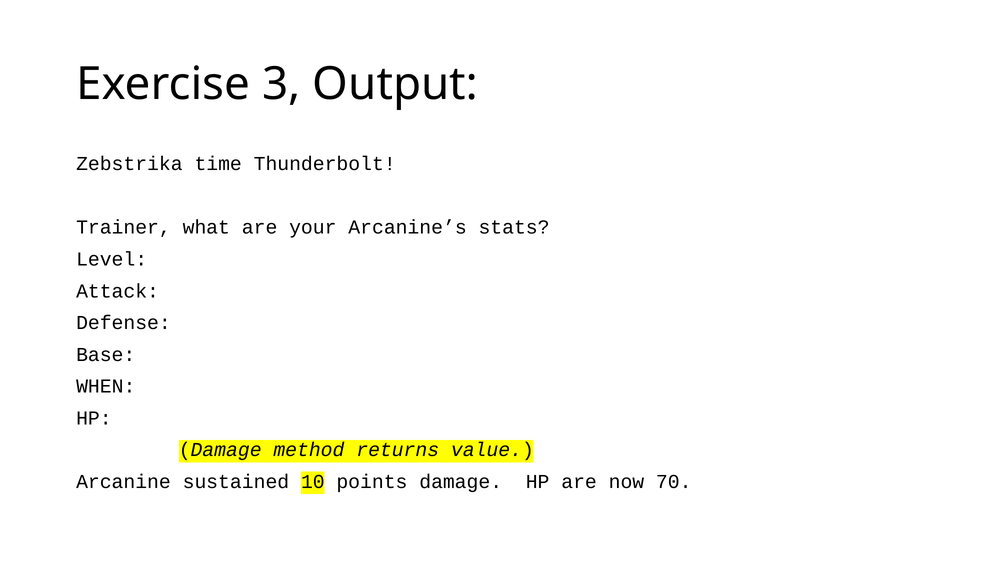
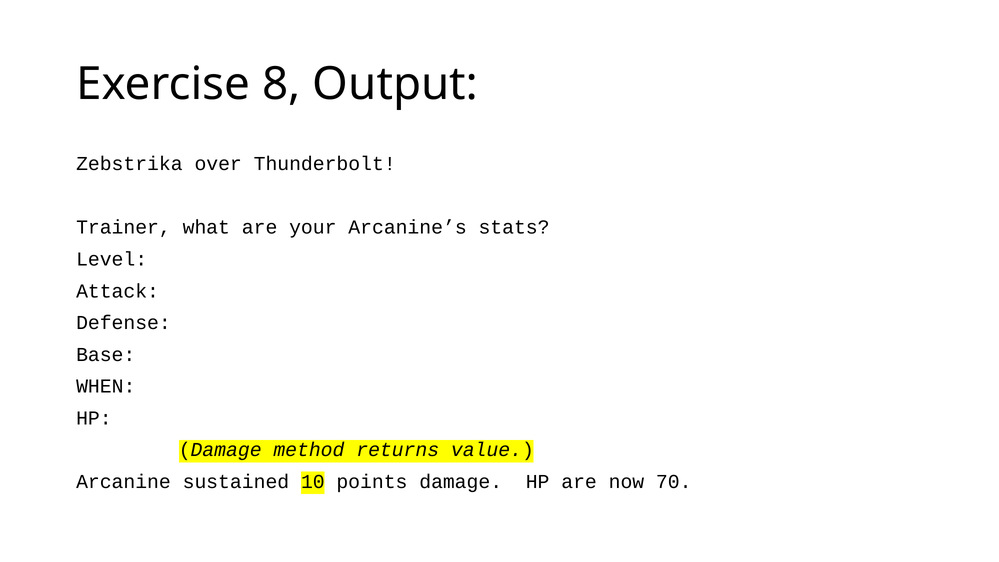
3: 3 -> 8
time: time -> over
